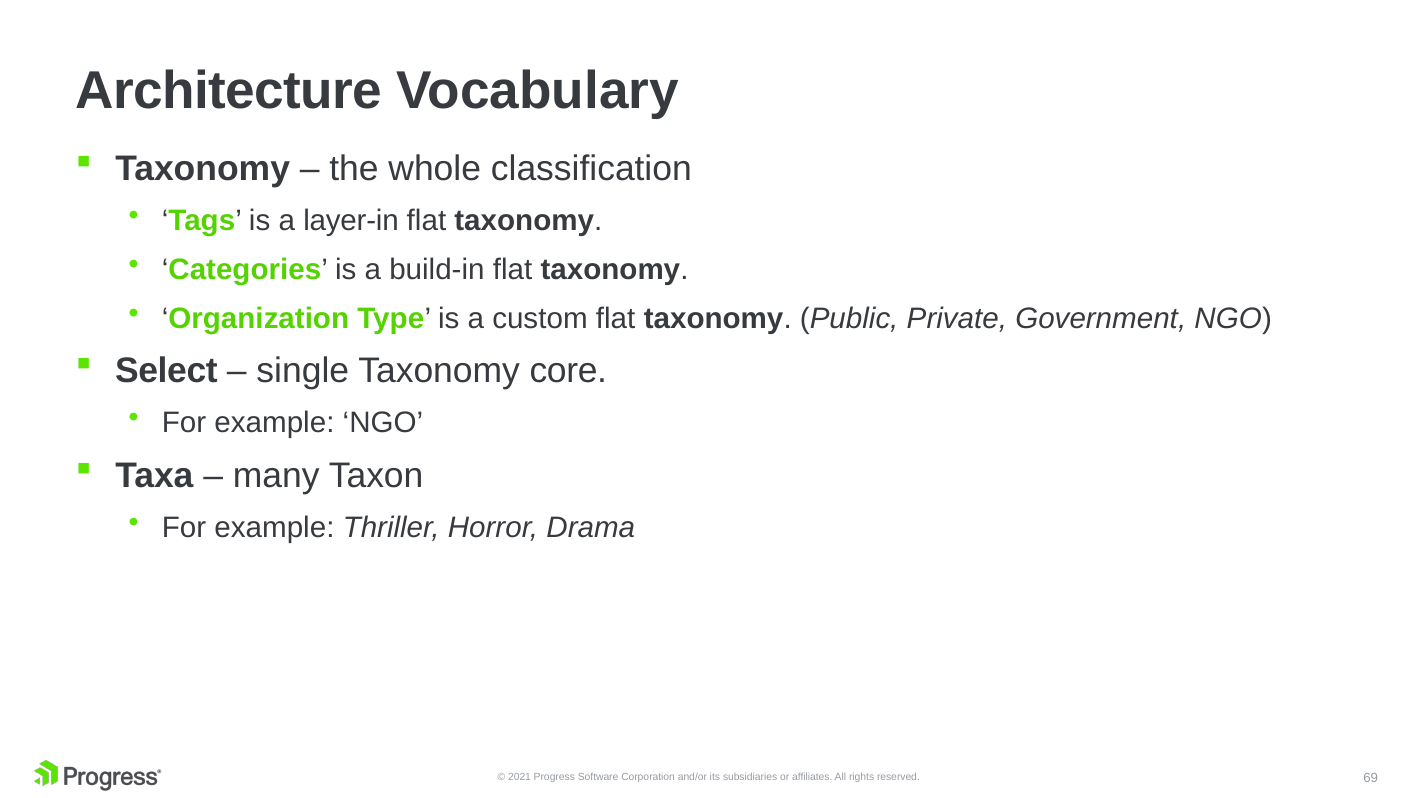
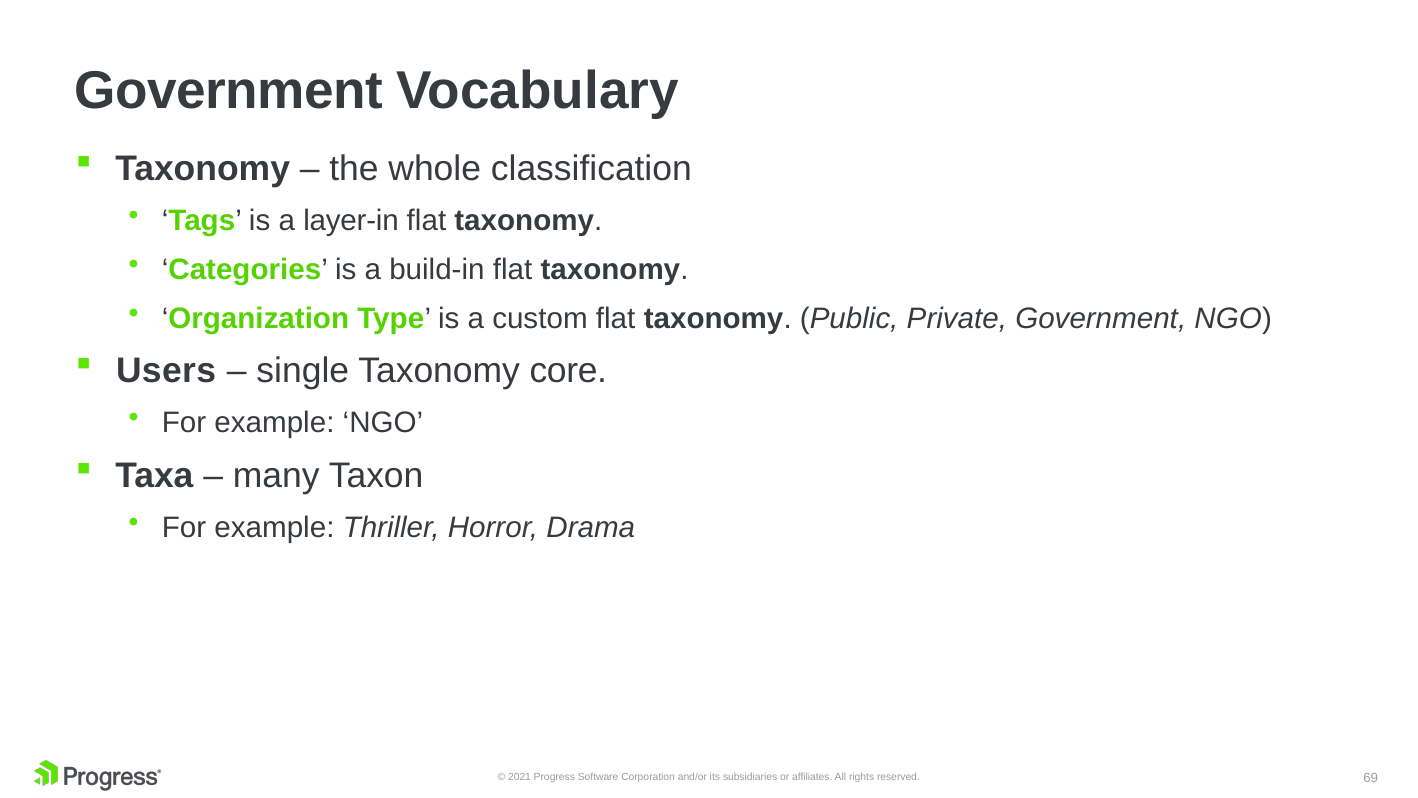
Architecture at (229, 91): Architecture -> Government
Select: Select -> Users
